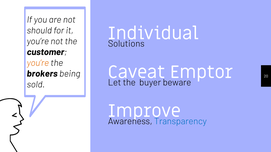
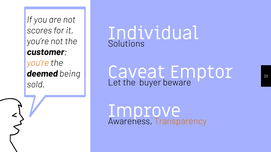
should: should -> scores
brokers: brokers -> deemed
Transparency colour: blue -> orange
